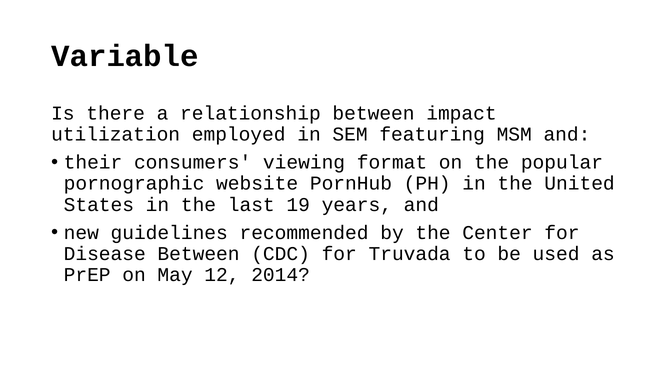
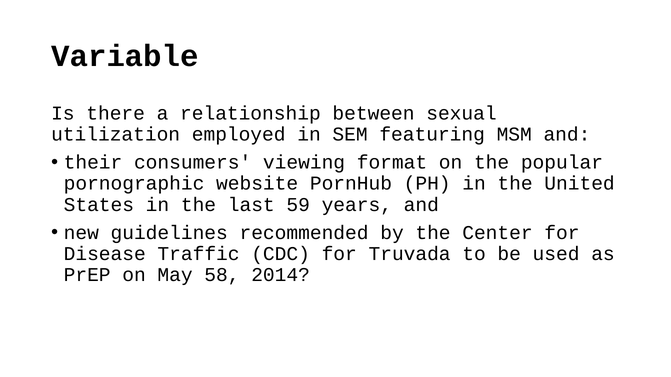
impact: impact -> sexual
19: 19 -> 59
Disease Between: Between -> Traffic
12: 12 -> 58
